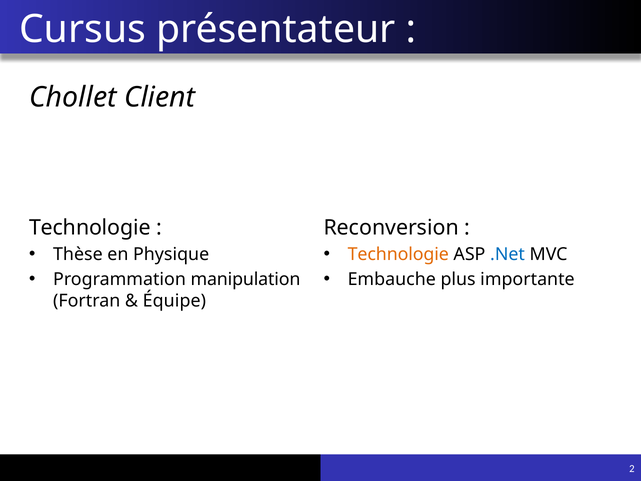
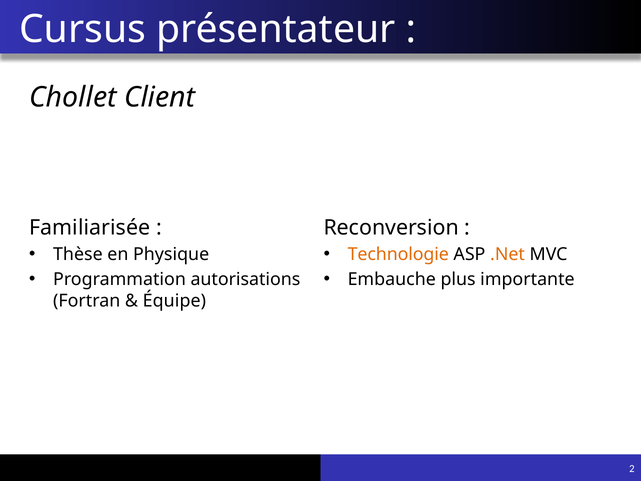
Technologie at (90, 228): Technologie -> Familiarisée
.Net colour: blue -> orange
manipulation: manipulation -> autorisations
